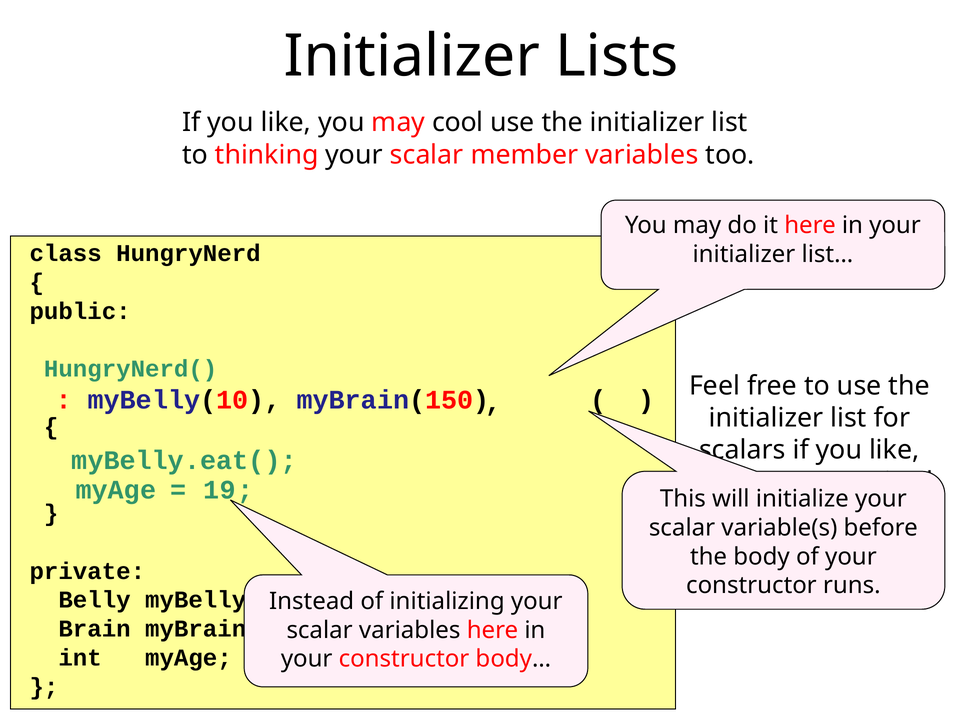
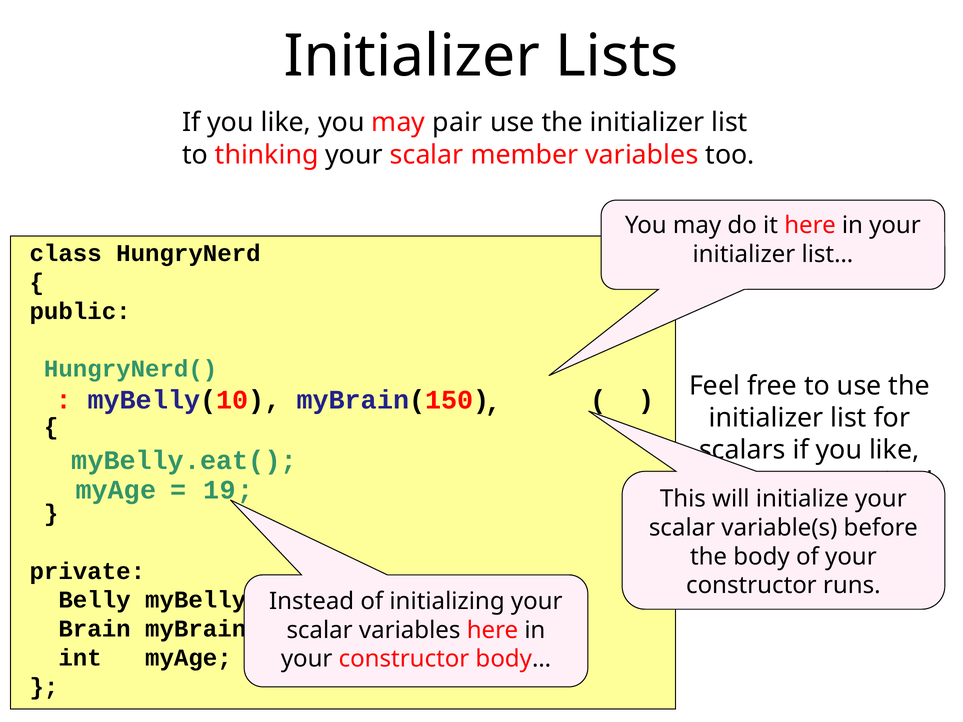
cool: cool -> pair
